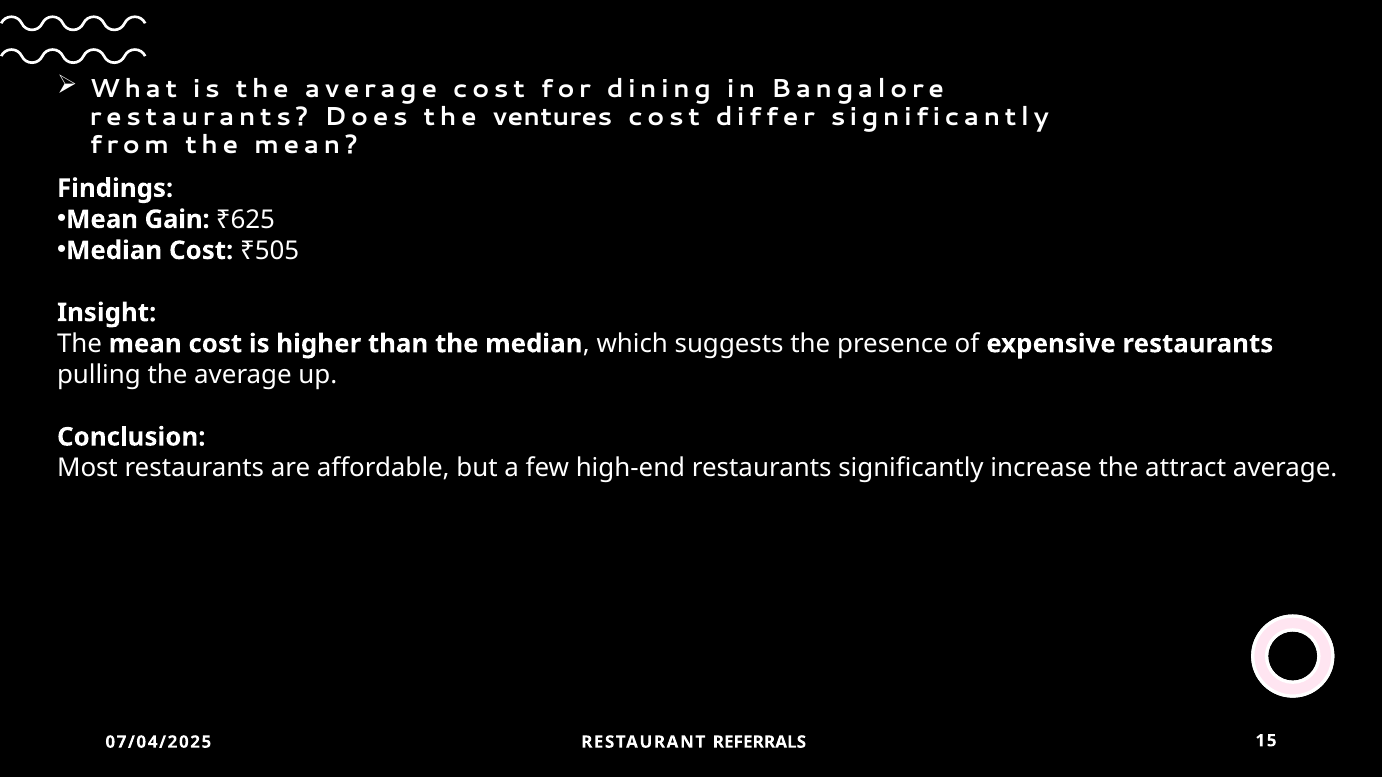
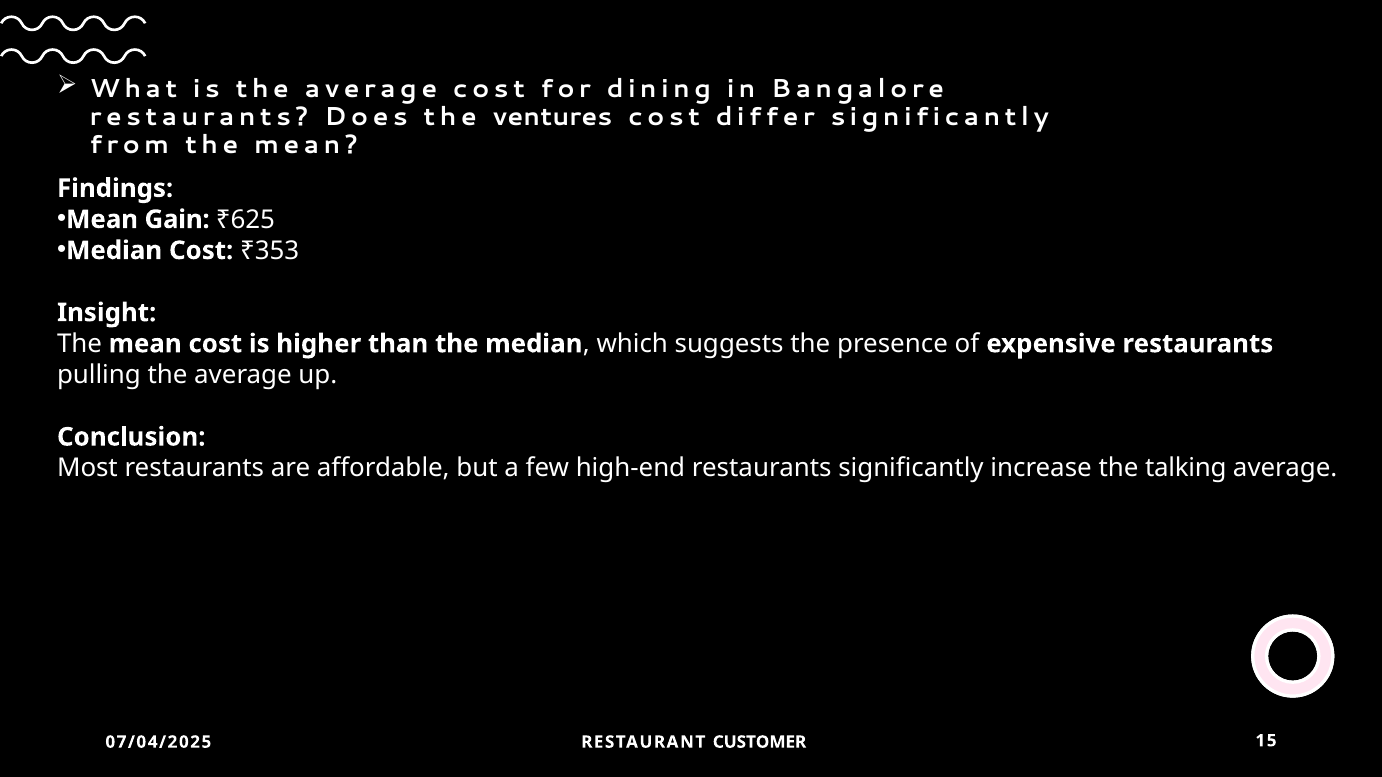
₹505: ₹505 -> ₹353
attract: attract -> talking
REFERRALS: REFERRALS -> CUSTOMER
